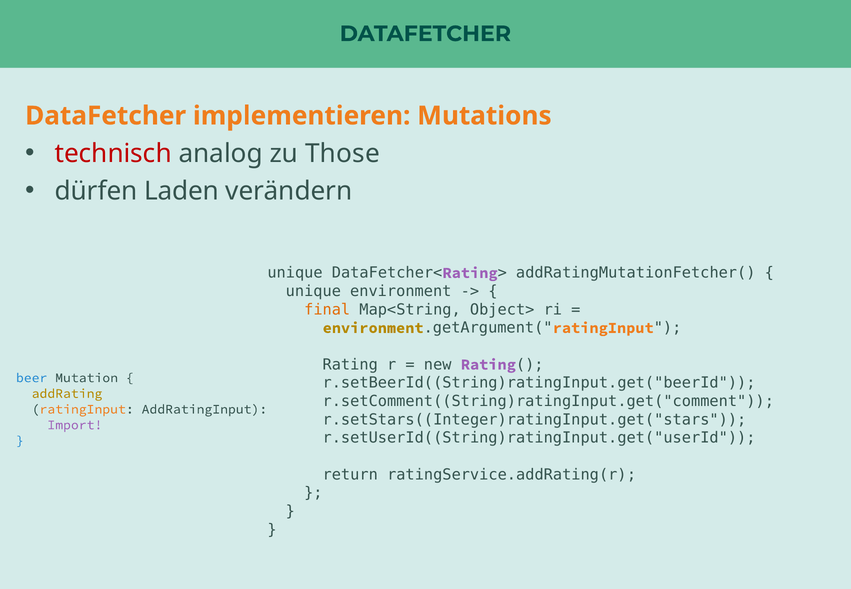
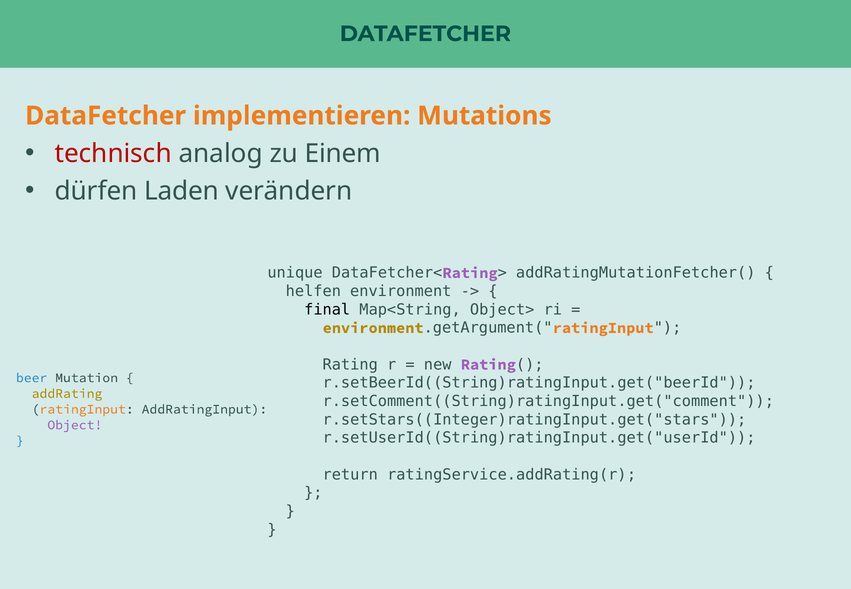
Those: Those -> Einem
unique at (313, 291): unique -> helfen
final colour: orange -> black
Import: Import -> Object
